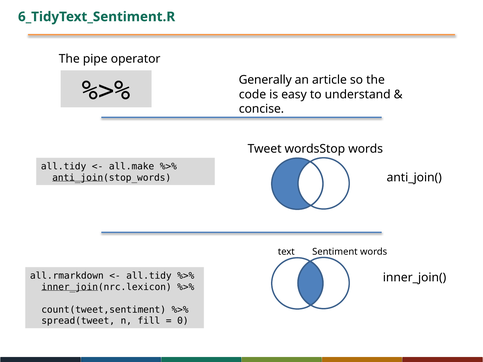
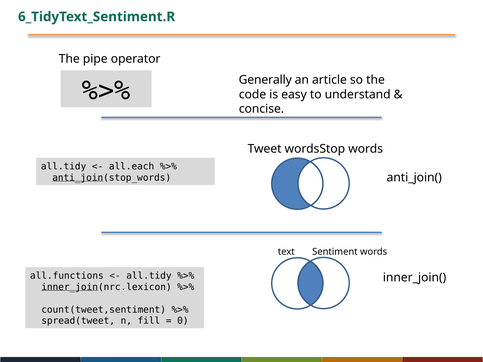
all.make: all.make -> all.each
all.rmarkdown: all.rmarkdown -> all.functions
